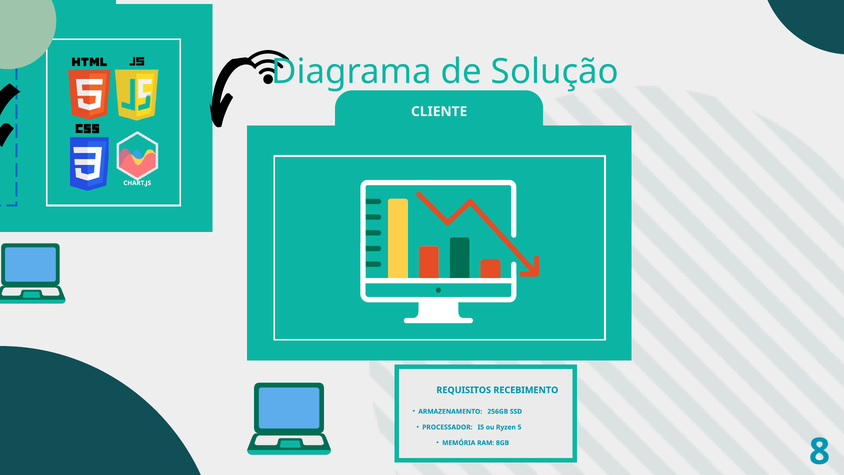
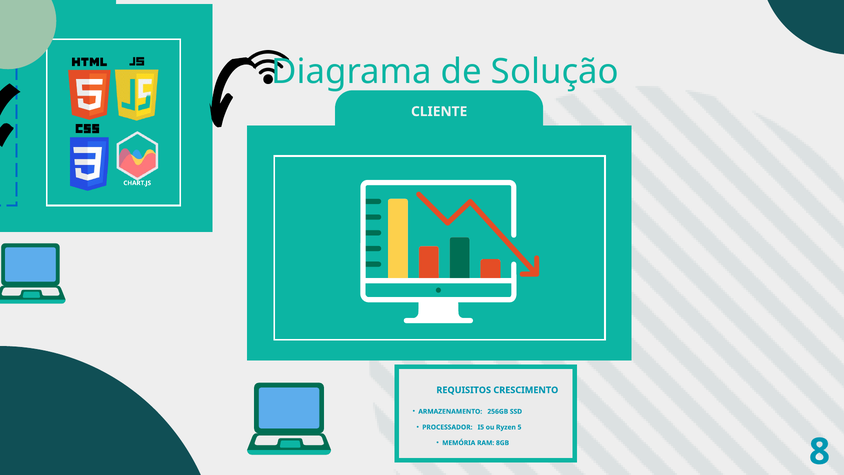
RECEBIMENTO: RECEBIMENTO -> CRESCIMENTO
